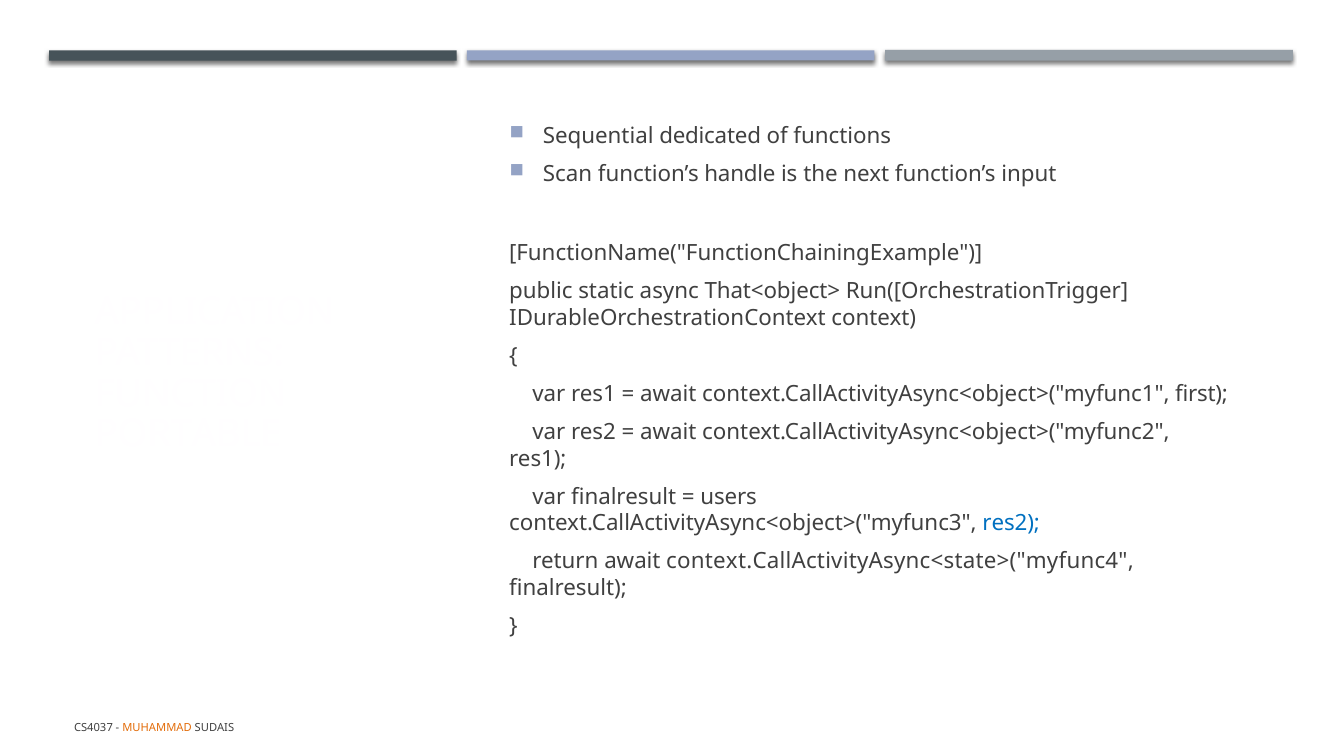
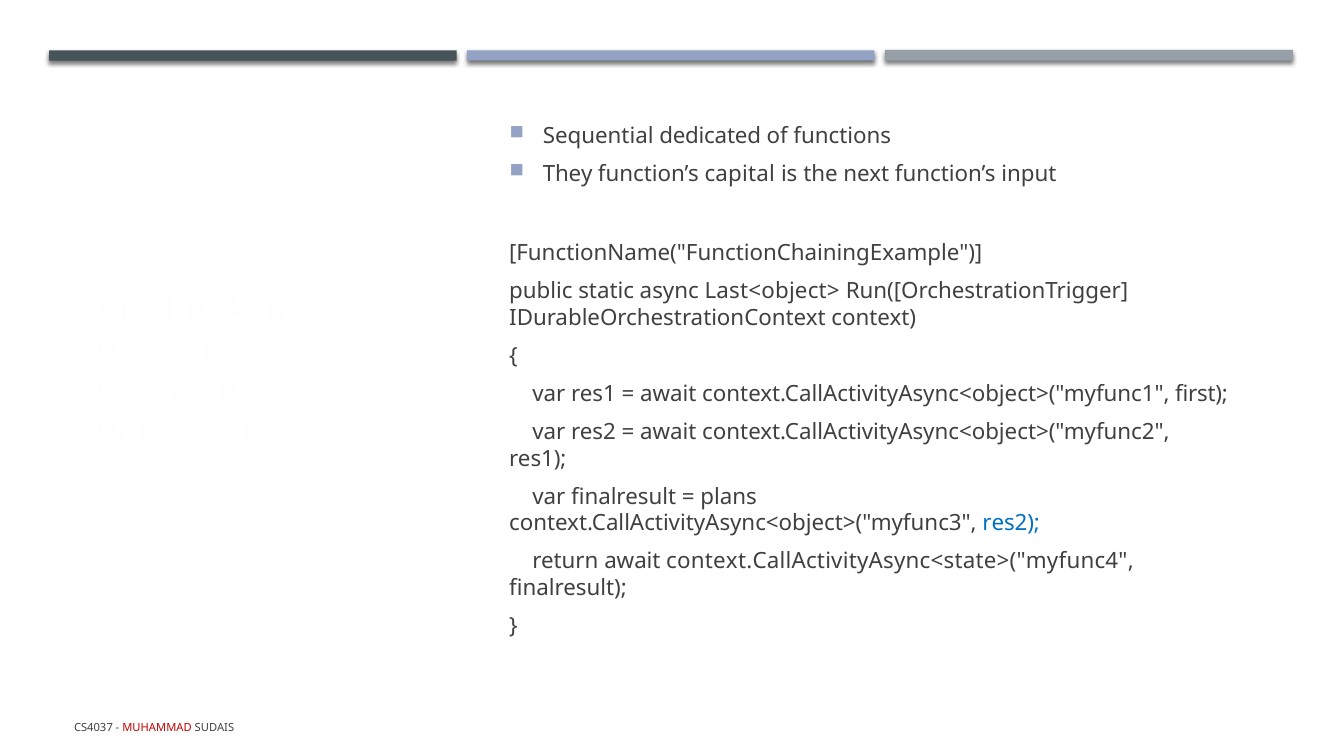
Scan: Scan -> They
handle: handle -> capital
That<object>: That<object> -> Last<object>
users: users -> plans
MUHAMMAD colour: orange -> red
